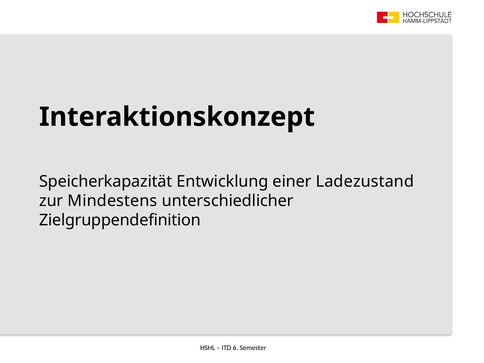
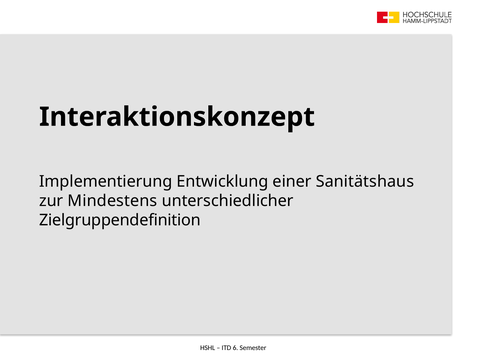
Speicherkapazität: Speicherkapazität -> Implementierung
Ladezustand: Ladezustand -> Sanitätshaus
